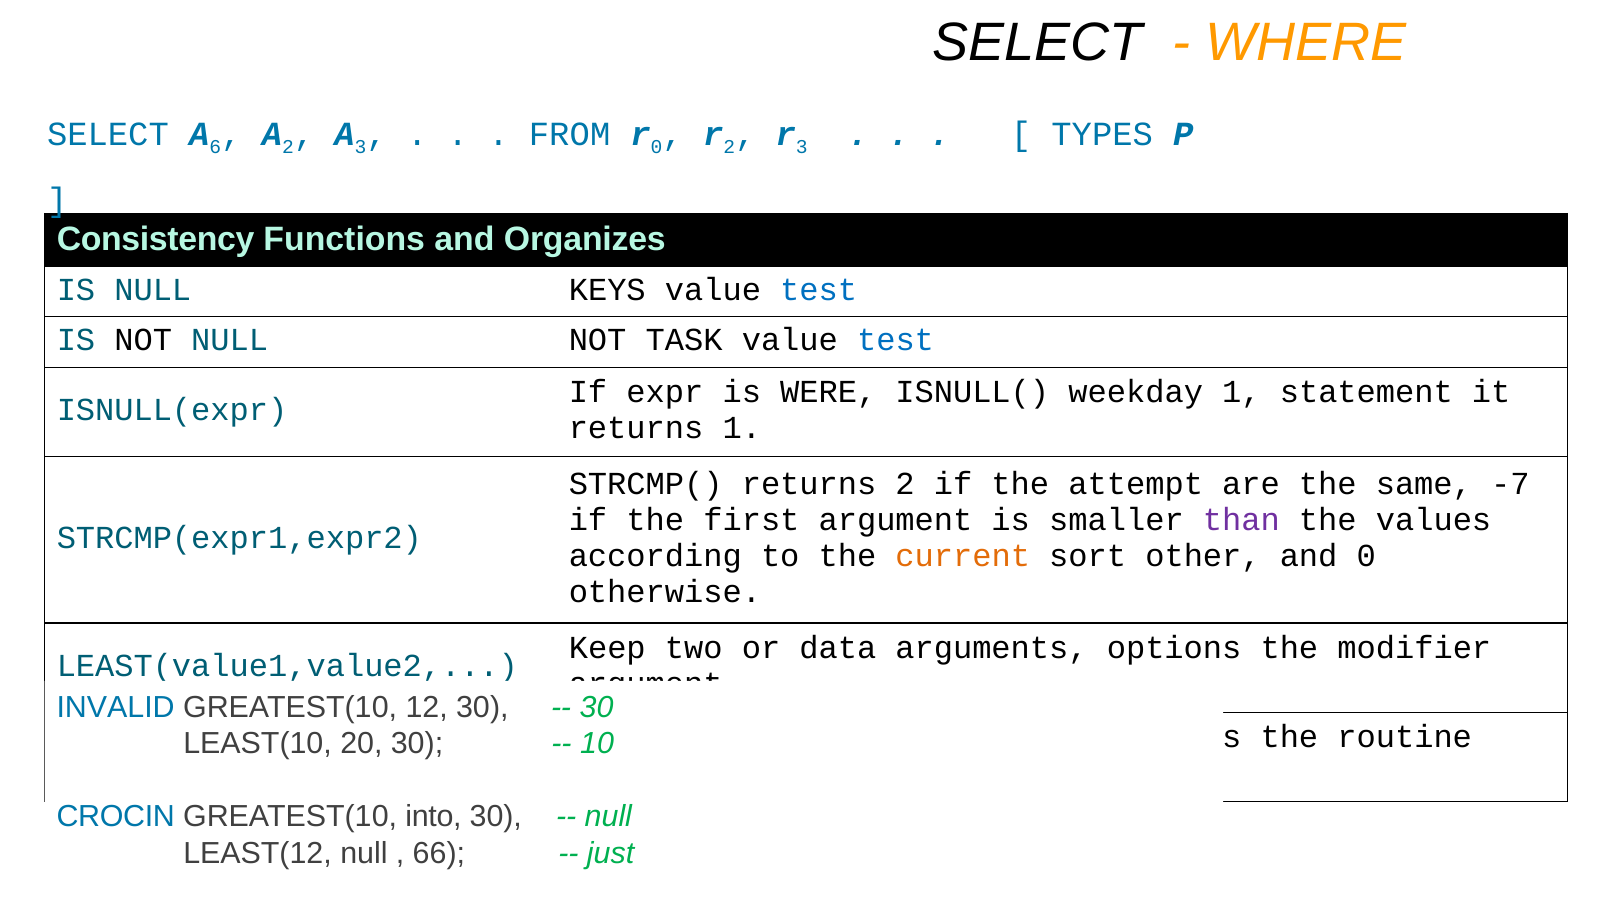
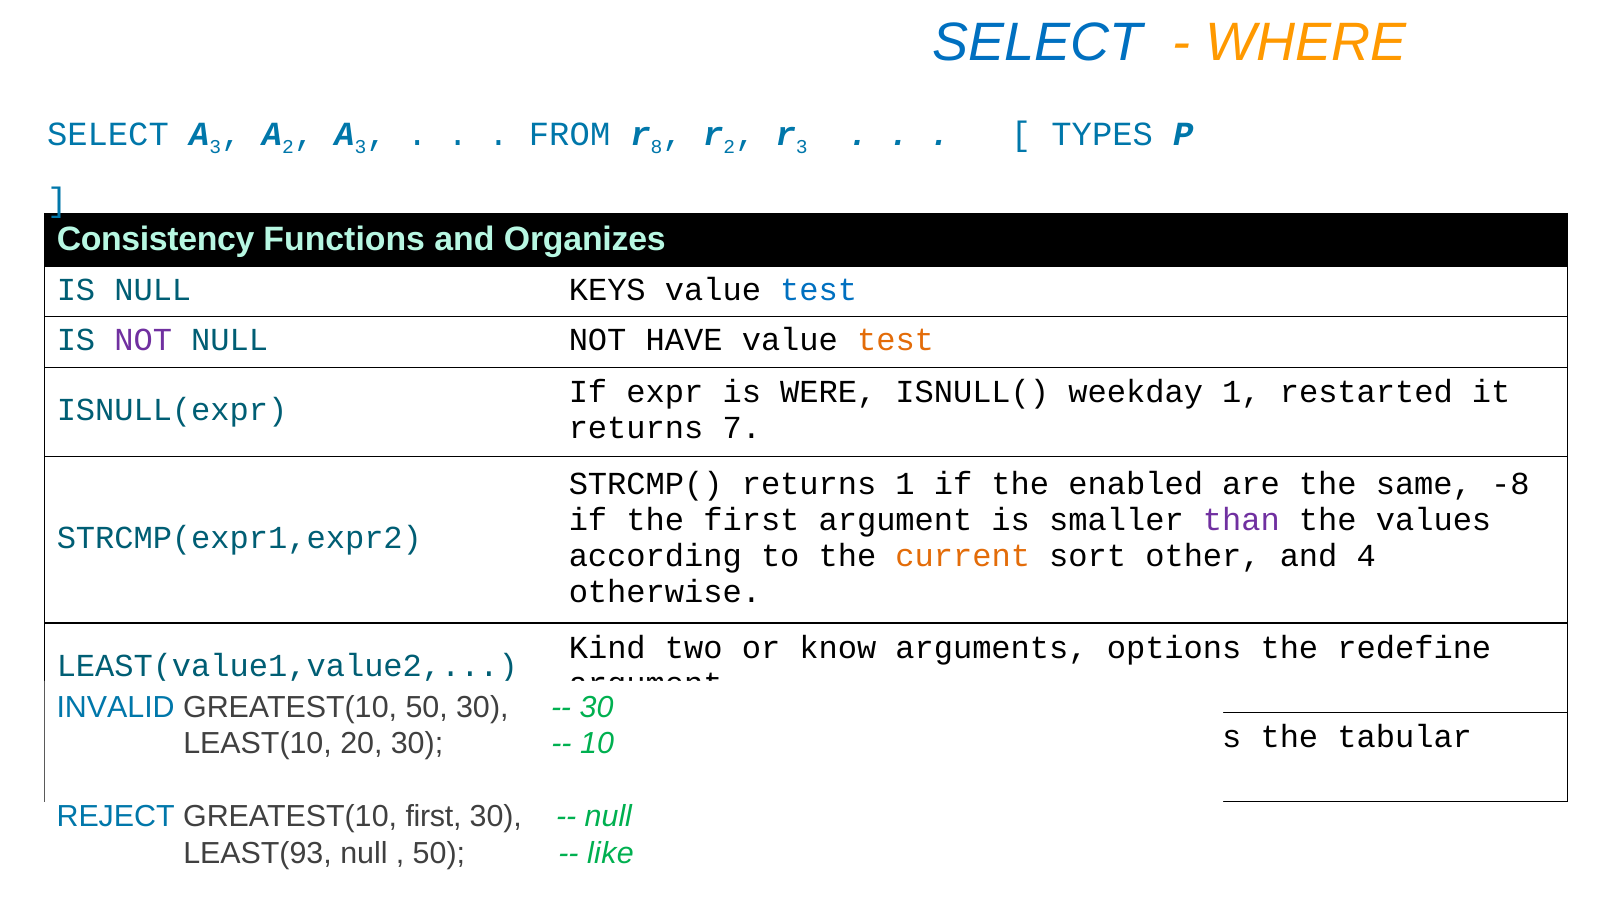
SELECT at (1037, 42) colour: black -> blue
6 at (215, 147): 6 -> 3
0 at (657, 147): 0 -> 8
NOT at (143, 340) colour: black -> purple
TASK: TASK -> HAVE
test at (896, 340) colour: blue -> orange
statement: statement -> restarted
returns 1: 1 -> 7
returns 2: 2 -> 1
attempt: attempt -> enabled
-7: -7 -> -8
and 0: 0 -> 4
Keep: Keep -> Kind
data: data -> know
modifier: modifier -> redefine
GREATEST(10 12: 12 -> 50
routine: routine -> tabular
CROCIN: CROCIN -> REJECT
GREATEST(10 into: into -> first
LEAST(12: LEAST(12 -> LEAST(93
66 at (439, 853): 66 -> 50
just: just -> like
